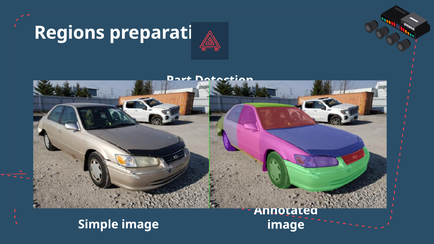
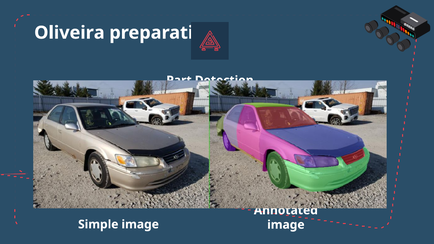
Regions: Regions -> Oliveira
